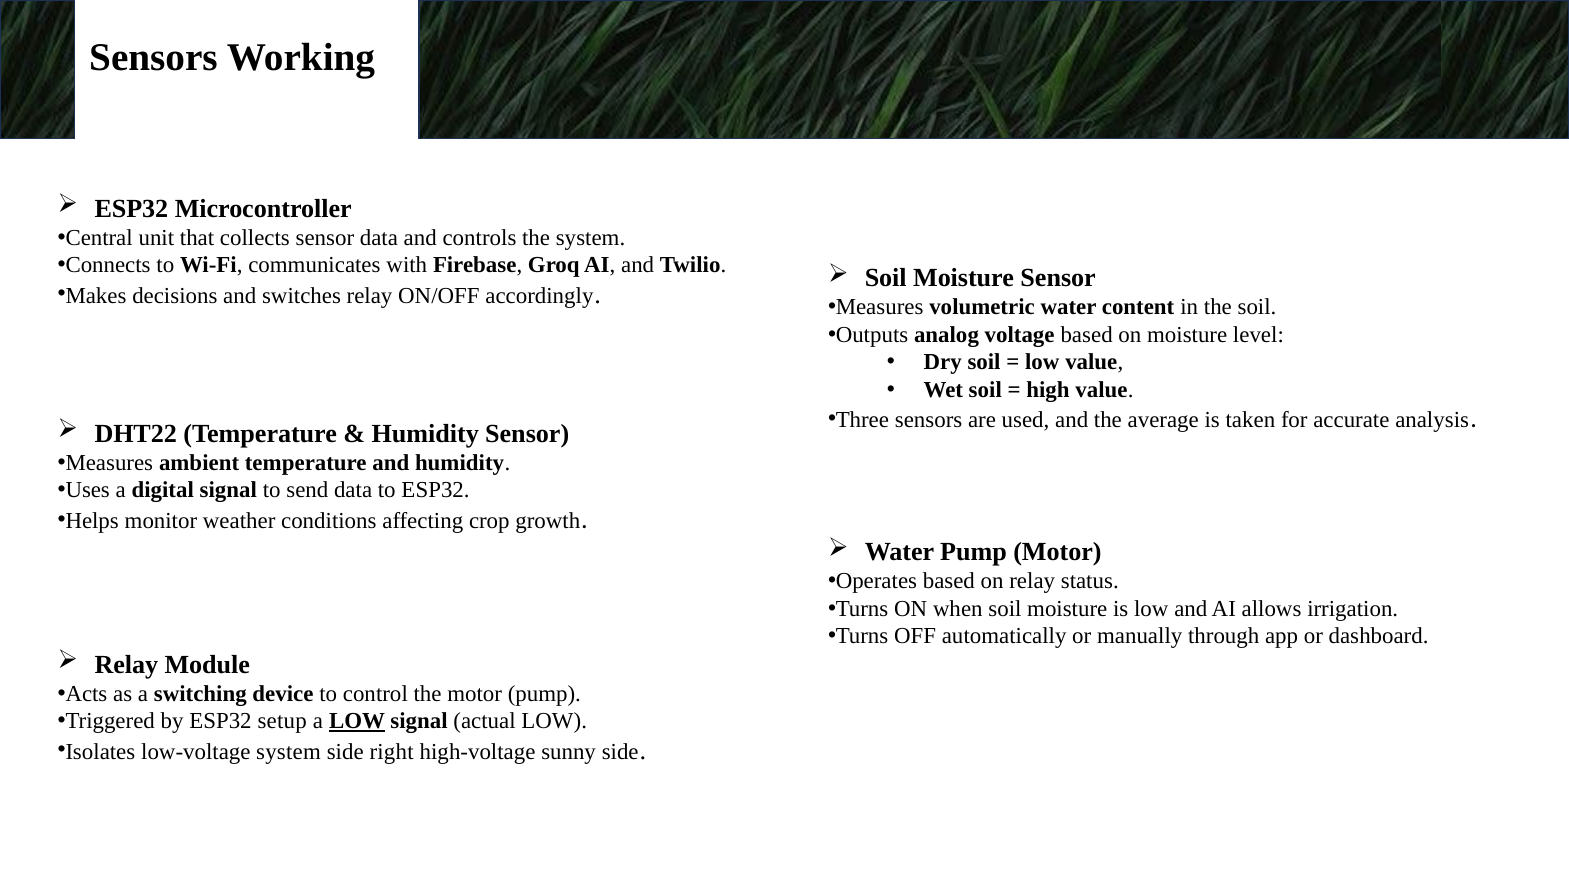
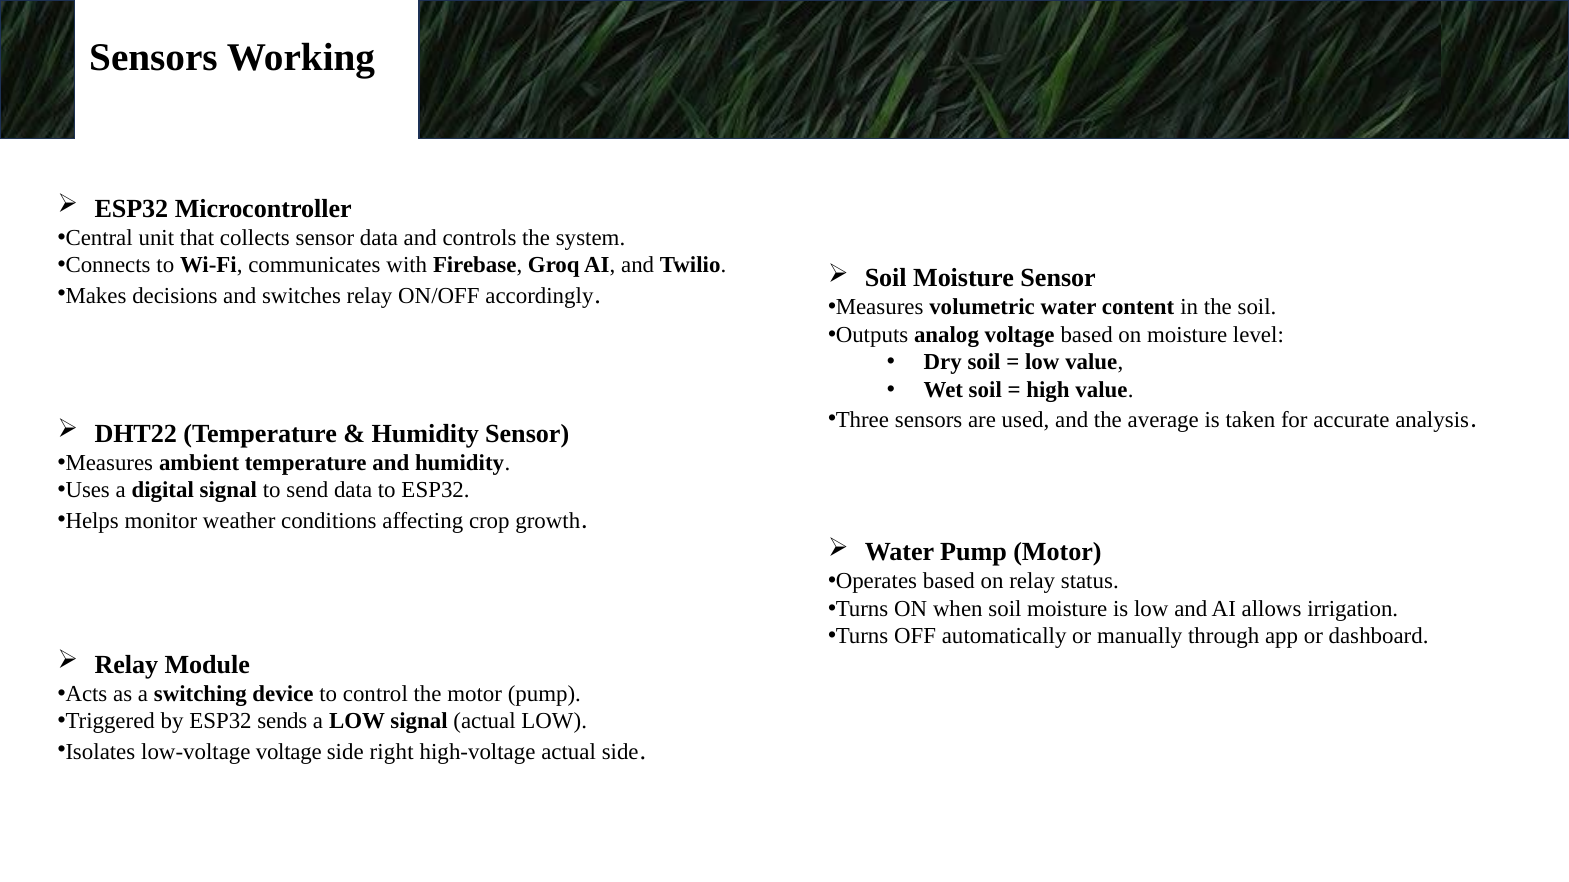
setup: setup -> sends
LOW at (357, 722) underline: present -> none
low-voltage system: system -> voltage
high-voltage sunny: sunny -> actual
